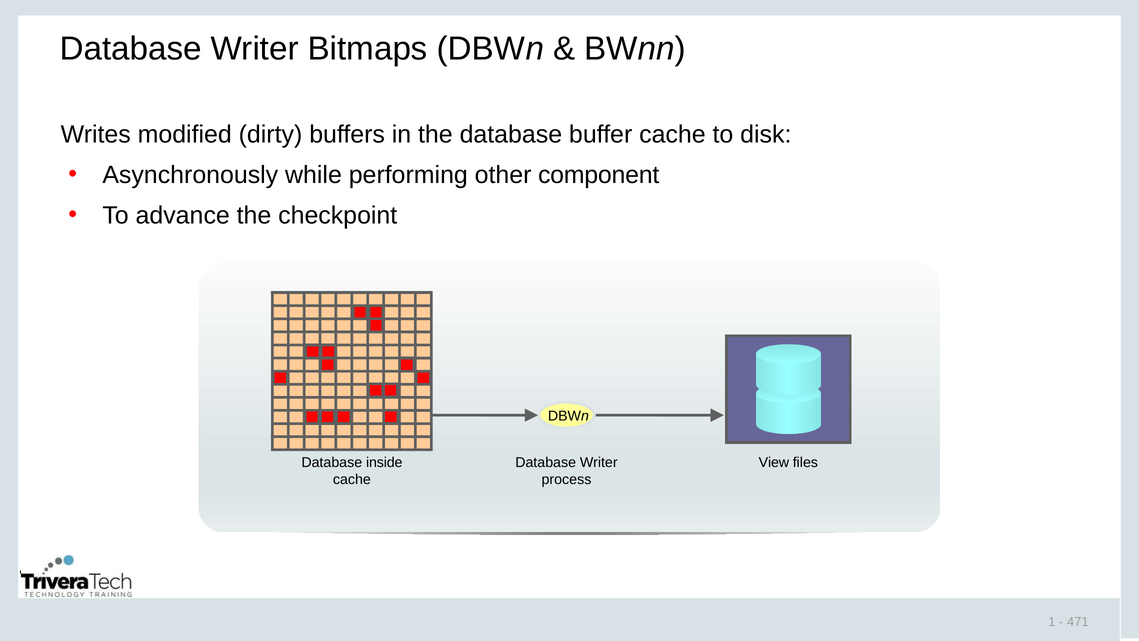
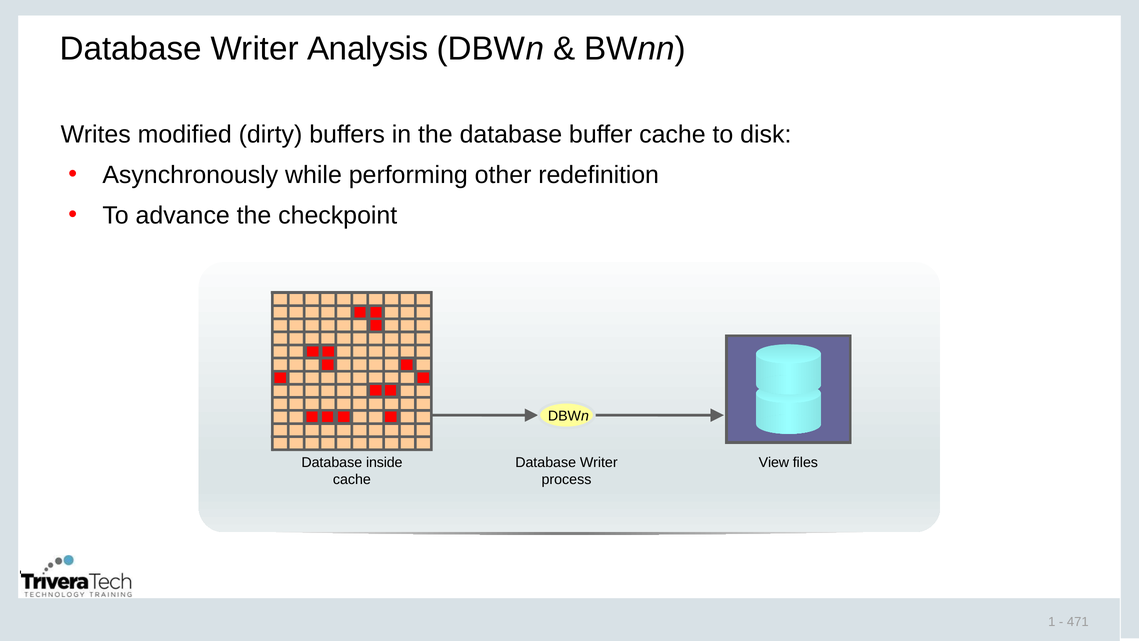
Bitmaps: Bitmaps -> Analysis
component: component -> redefinition
